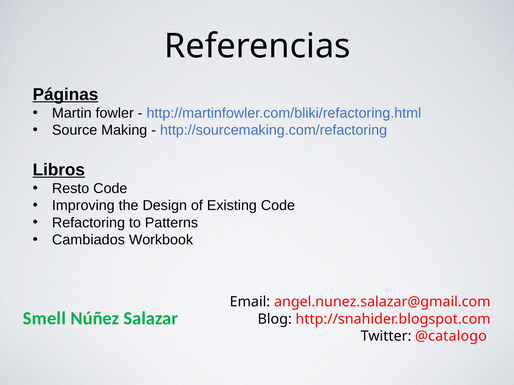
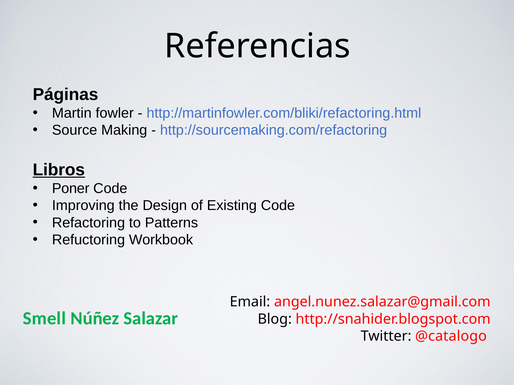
Páginas underline: present -> none
Resto: Resto -> Poner
Cambiados: Cambiados -> Refuctoring
